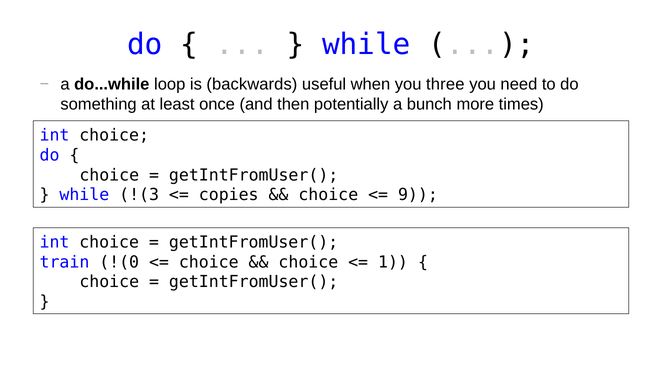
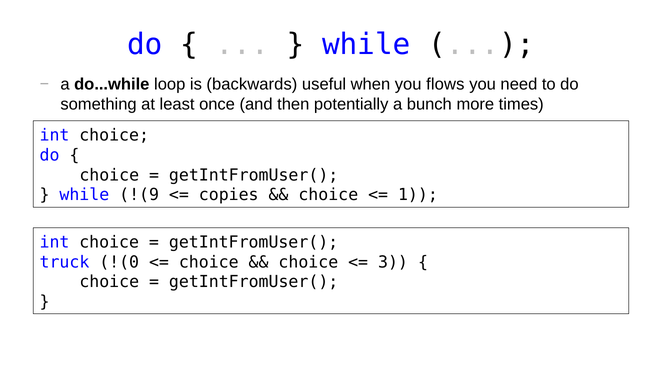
three: three -> flows
!(3: !(3 -> !(9
9: 9 -> 1
train: train -> truck
1: 1 -> 3
